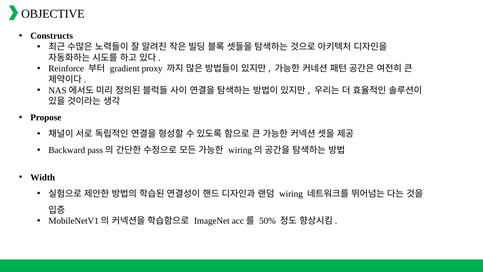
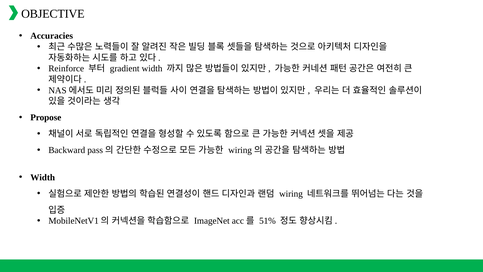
Constructs: Constructs -> Accuracies
gradient proxy: proxy -> width
50%: 50% -> 51%
